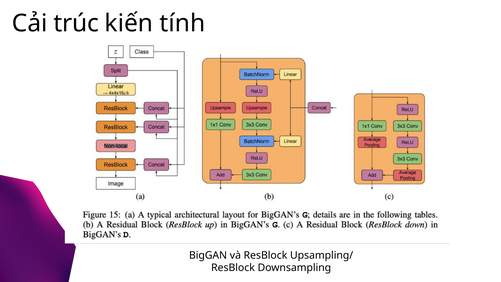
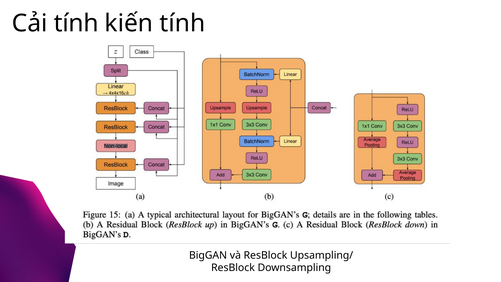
Cải trúc: trúc -> tính
